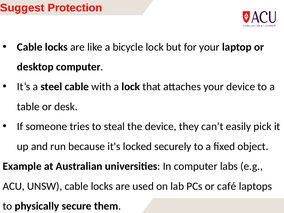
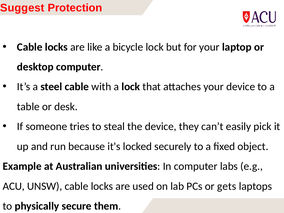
café: café -> gets
